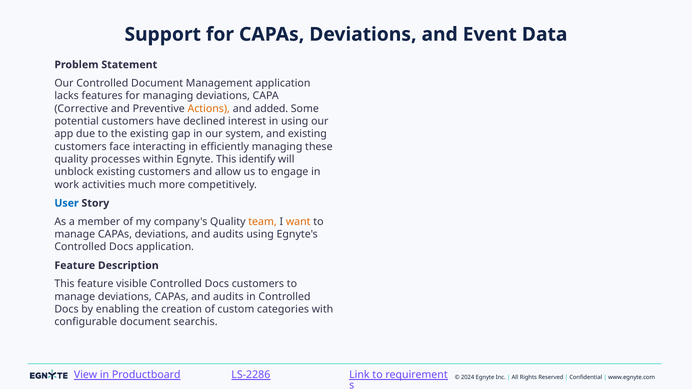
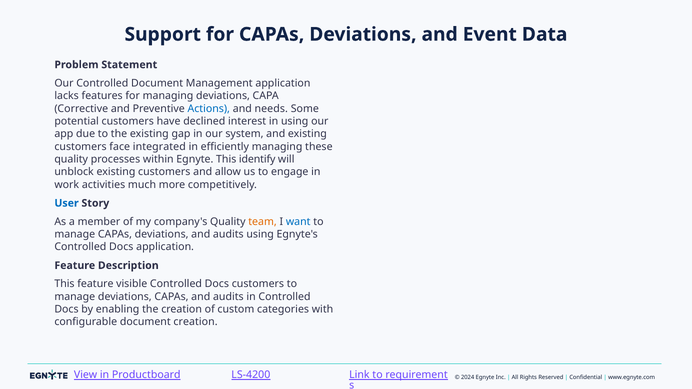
Actions colour: orange -> blue
added: added -> needs
interacting: interacting -> integrated
want colour: orange -> blue
document searchis: searchis -> creation
LS-2286: LS-2286 -> LS-4200
